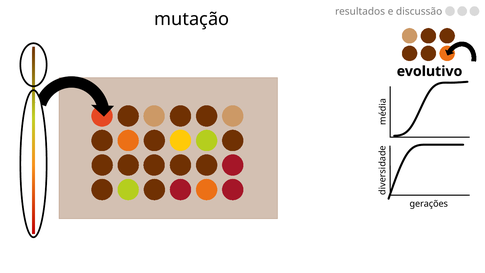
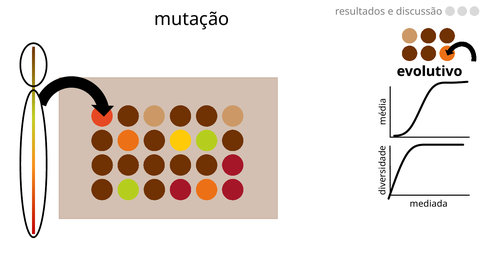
gerações: gerações -> mediada
